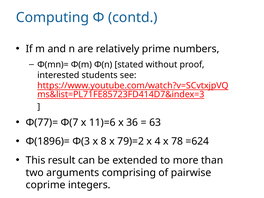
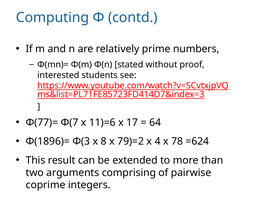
36: 36 -> 17
63: 63 -> 64
